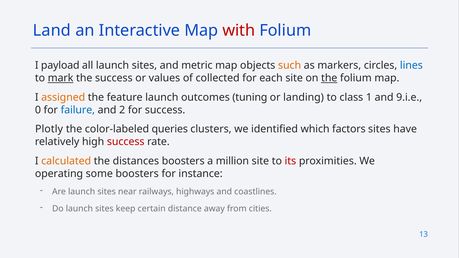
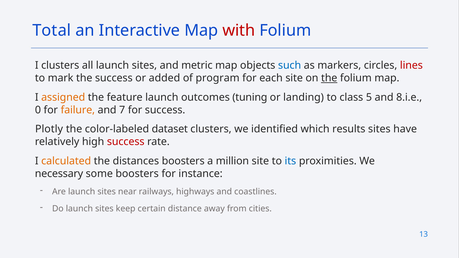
Land: Land -> Total
I payload: payload -> clusters
such colour: orange -> blue
lines colour: blue -> red
mark underline: present -> none
values: values -> added
collected: collected -> program
1: 1 -> 5
9.i.e: 9.i.e -> 8.i.e
failure colour: blue -> orange
2: 2 -> 7
queries: queries -> dataset
factors: factors -> results
its colour: red -> blue
operating: operating -> necessary
